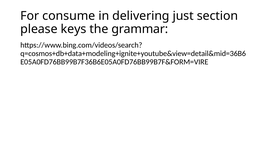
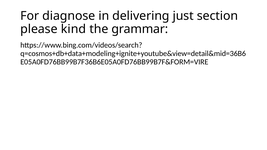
consume: consume -> diagnose
keys: keys -> kind
